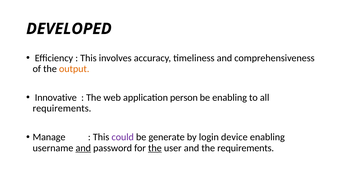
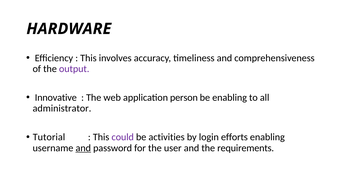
DEVELOPED: DEVELOPED -> HARDWARE
output colour: orange -> purple
requirements at (62, 109): requirements -> administrator
Manage: Manage -> Tutorial
generate: generate -> activities
device: device -> efforts
the at (155, 148) underline: present -> none
